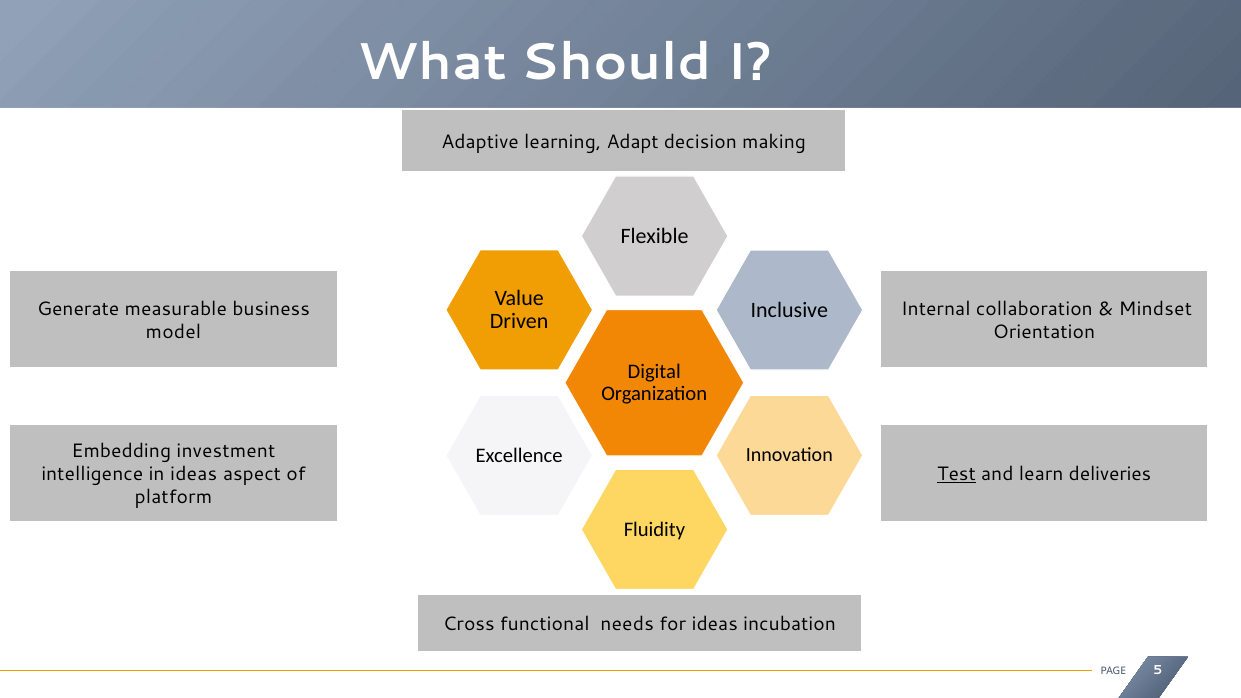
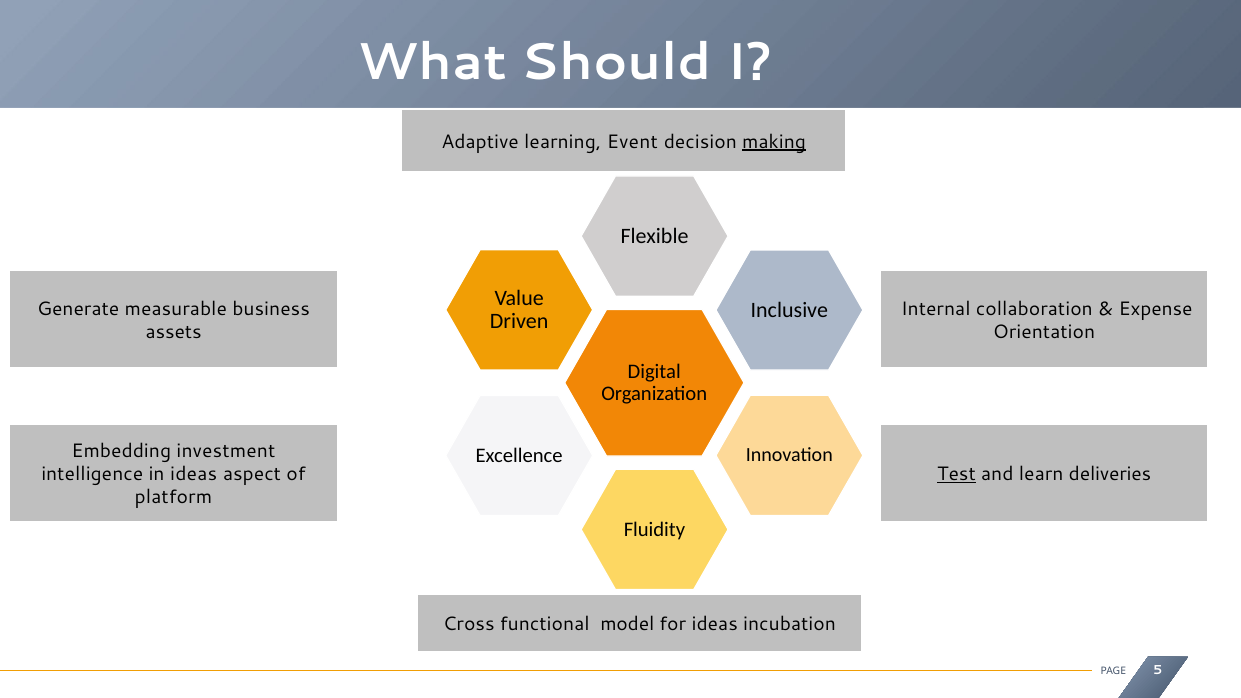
Adapt: Adapt -> Event
making underline: none -> present
Mindset: Mindset -> Expense
model: model -> assets
needs: needs -> model
